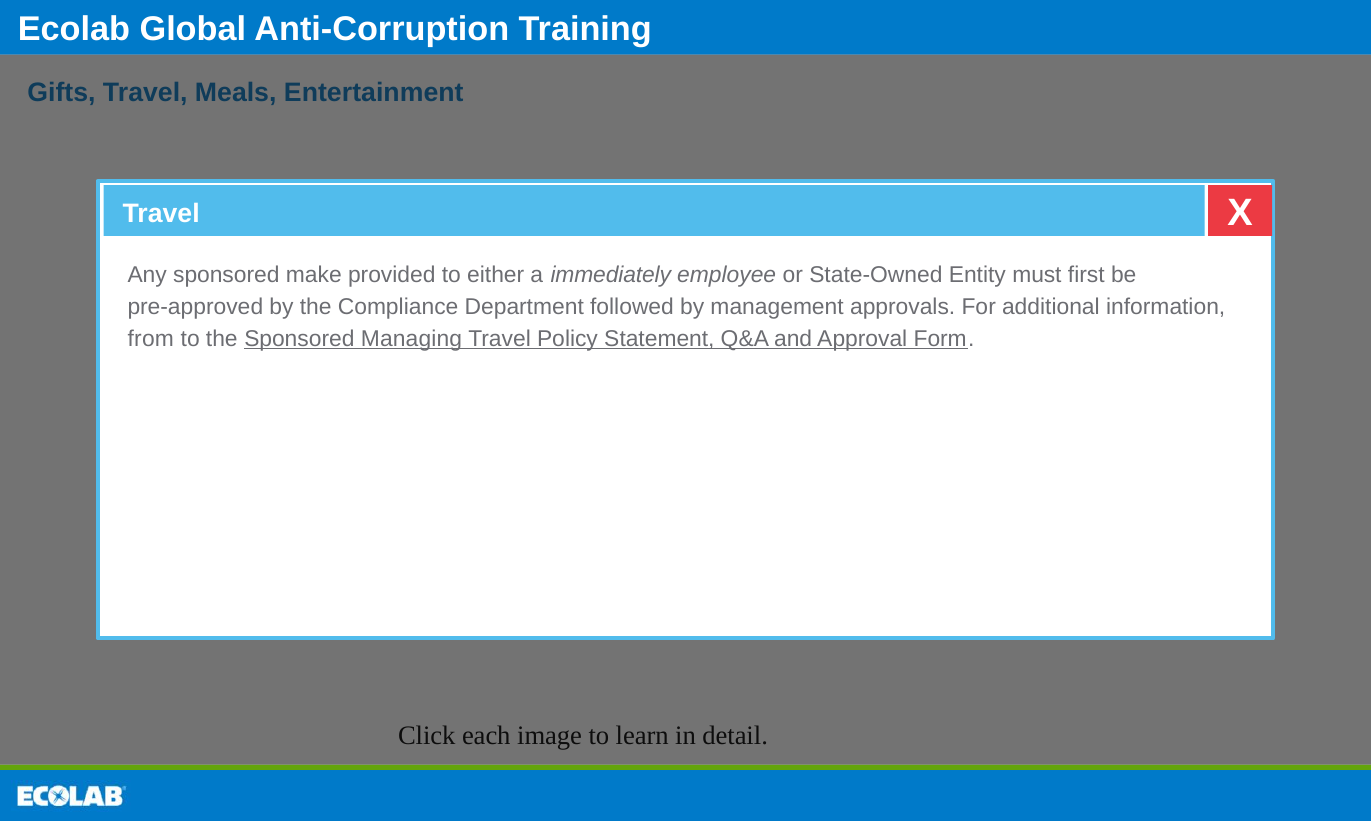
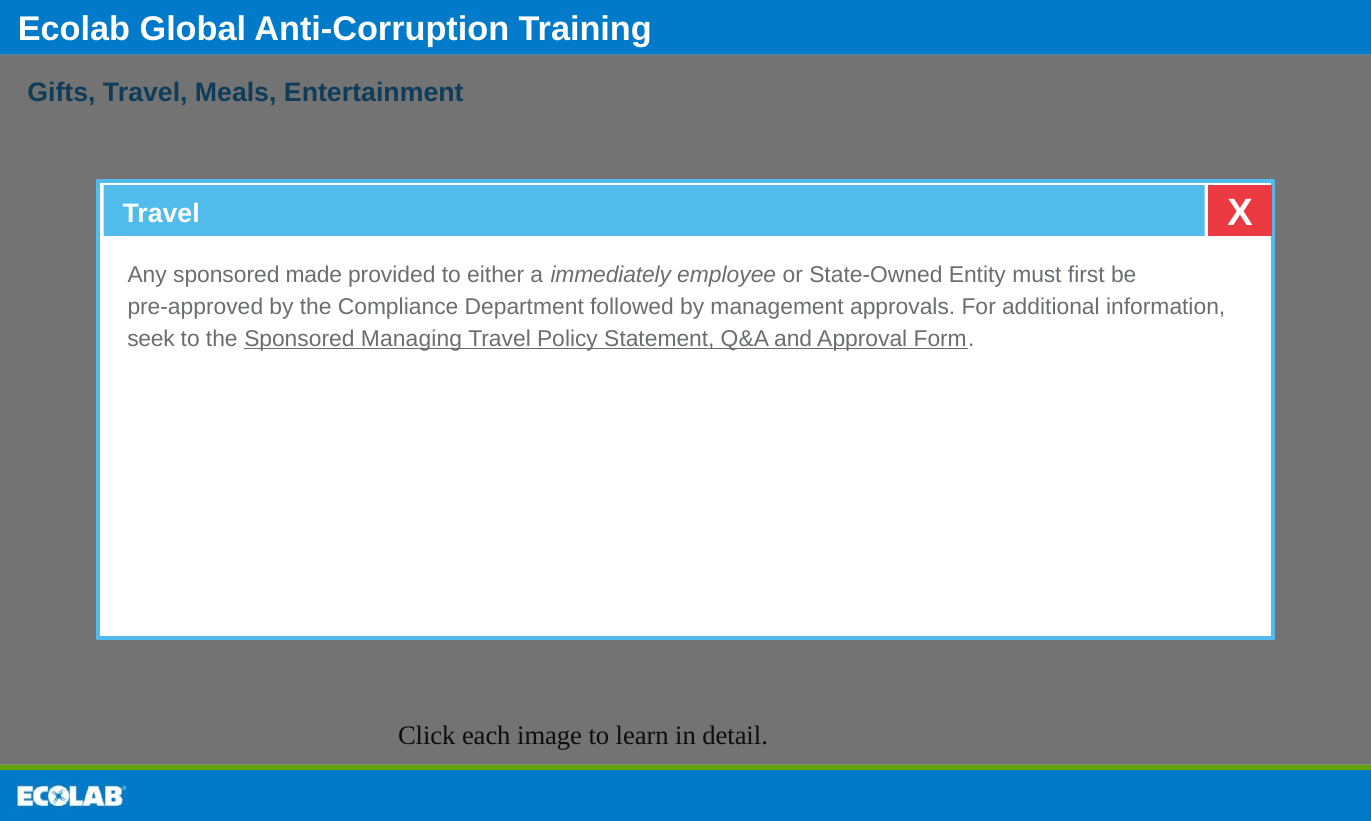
make: make -> made
from: from -> seek
